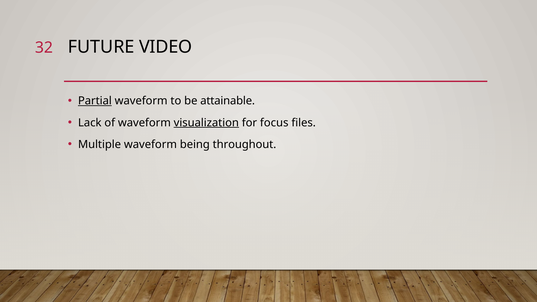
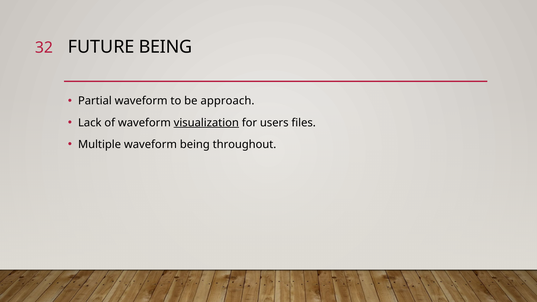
FUTURE VIDEO: VIDEO -> BEING
Partial underline: present -> none
attainable: attainable -> approach
focus: focus -> users
